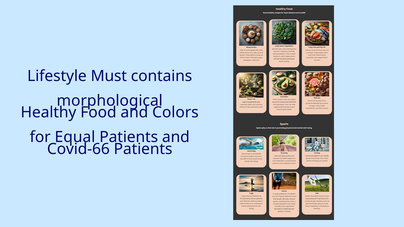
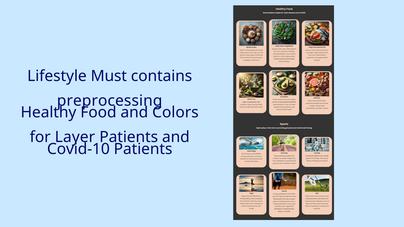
morphological: morphological -> preprocessing
Equal: Equal -> Layer
Covid-66: Covid-66 -> Covid-10
